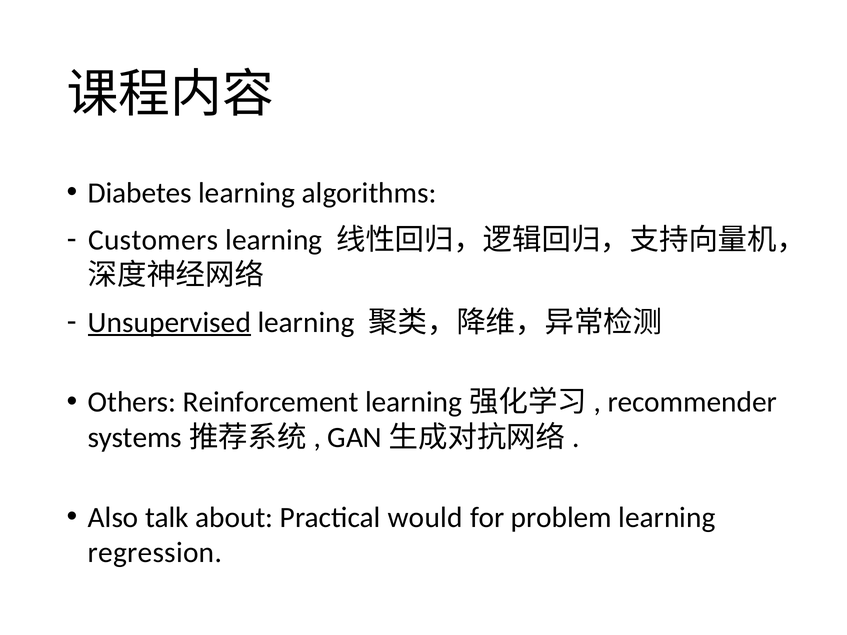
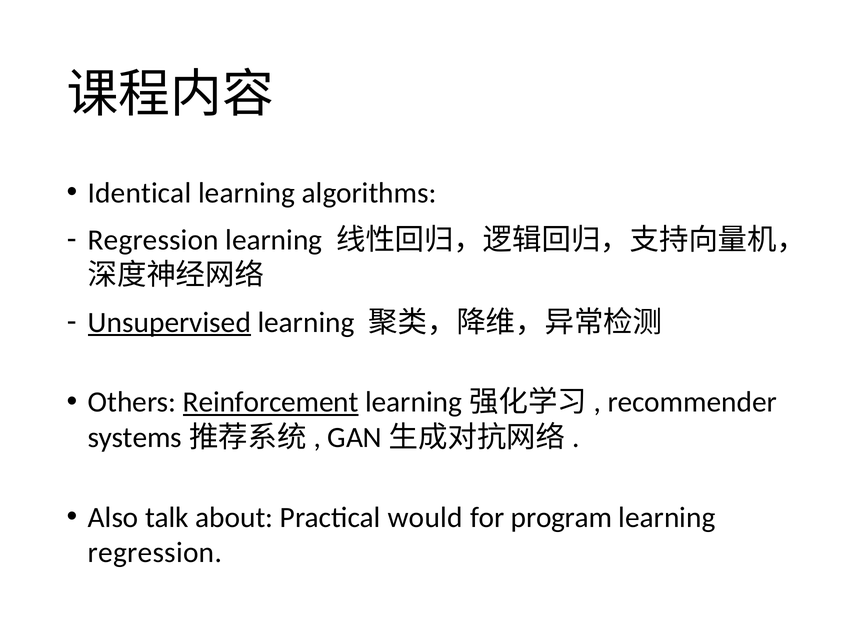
Diabetes: Diabetes -> Identical
Customers at (153, 240): Customers -> Regression
Reinforcement underline: none -> present
problem: problem -> program
